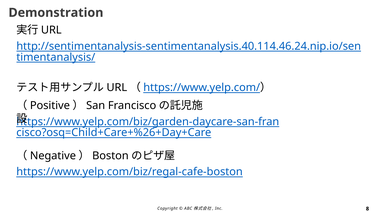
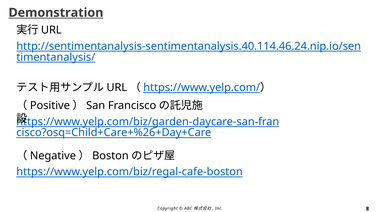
Demonstration underline: none -> present
